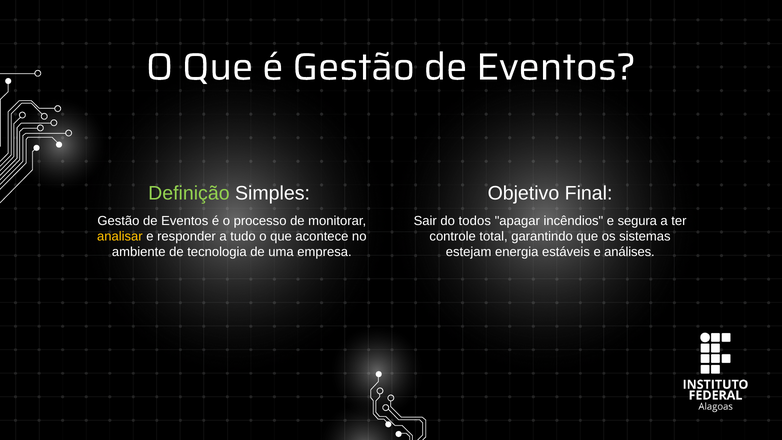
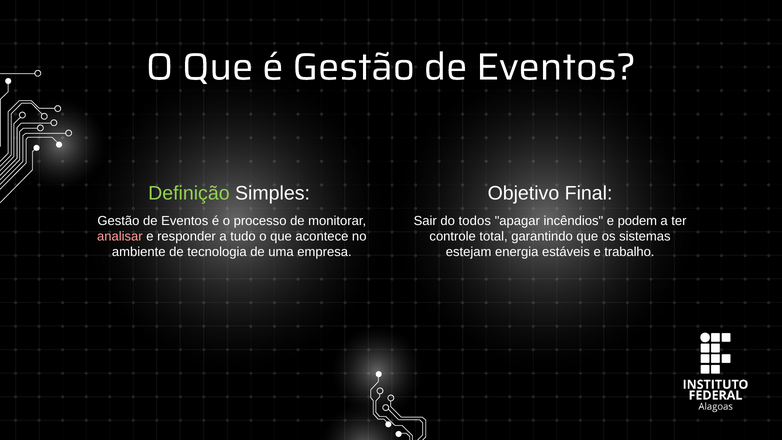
segura: segura -> podem
analisar colour: yellow -> pink
análises: análises -> trabalho
